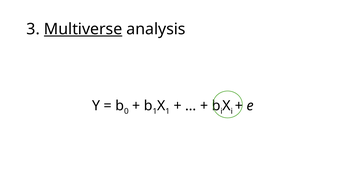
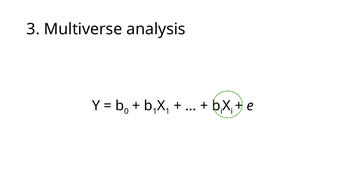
Multiverse underline: present -> none
